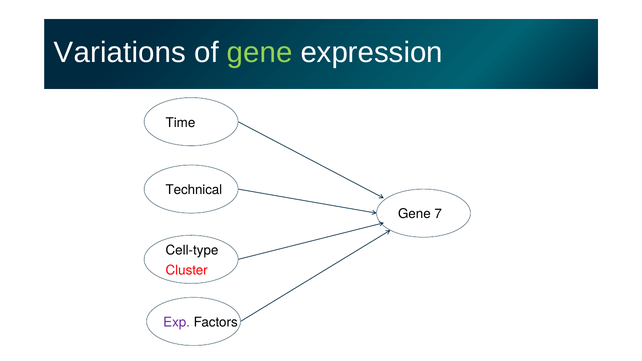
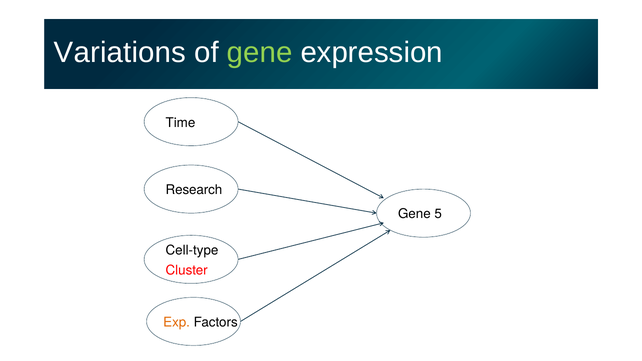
Technical: Technical -> Research
7: 7 -> 5
Exp colour: purple -> orange
